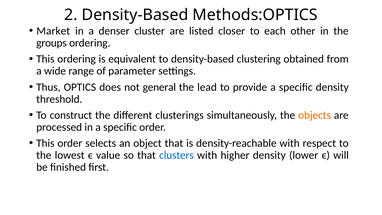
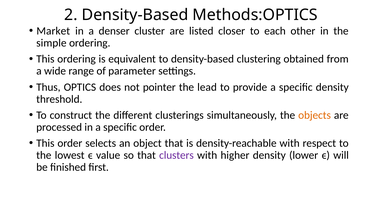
groups: groups -> simple
general: general -> pointer
clusters colour: blue -> purple
